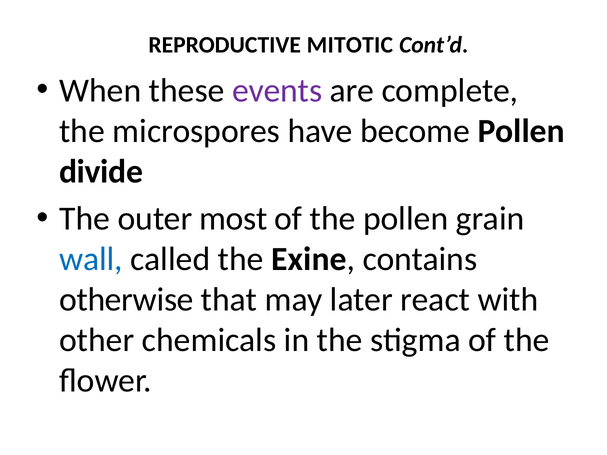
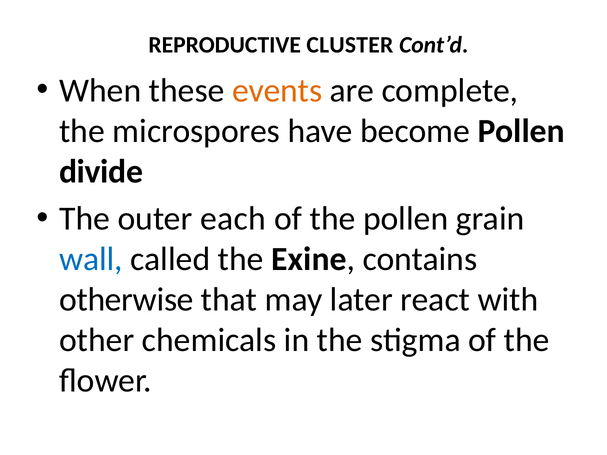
MITOTIC: MITOTIC -> CLUSTER
events colour: purple -> orange
most: most -> each
